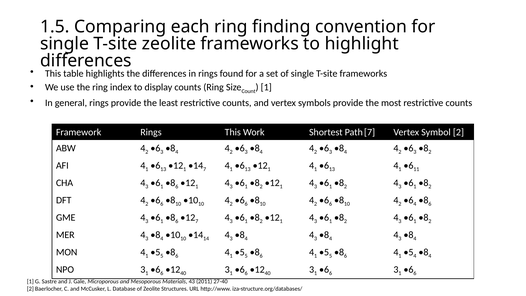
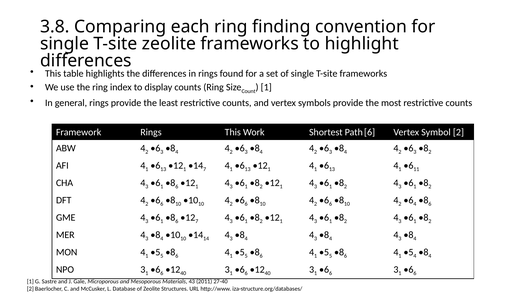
1.5: 1.5 -> 3.8
Path 7: 7 -> 6
